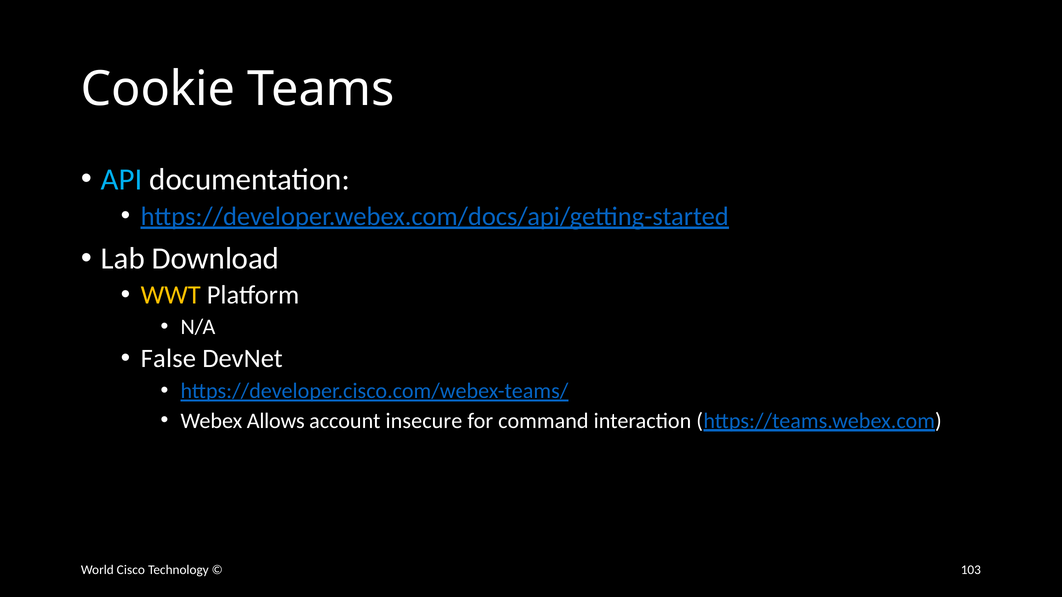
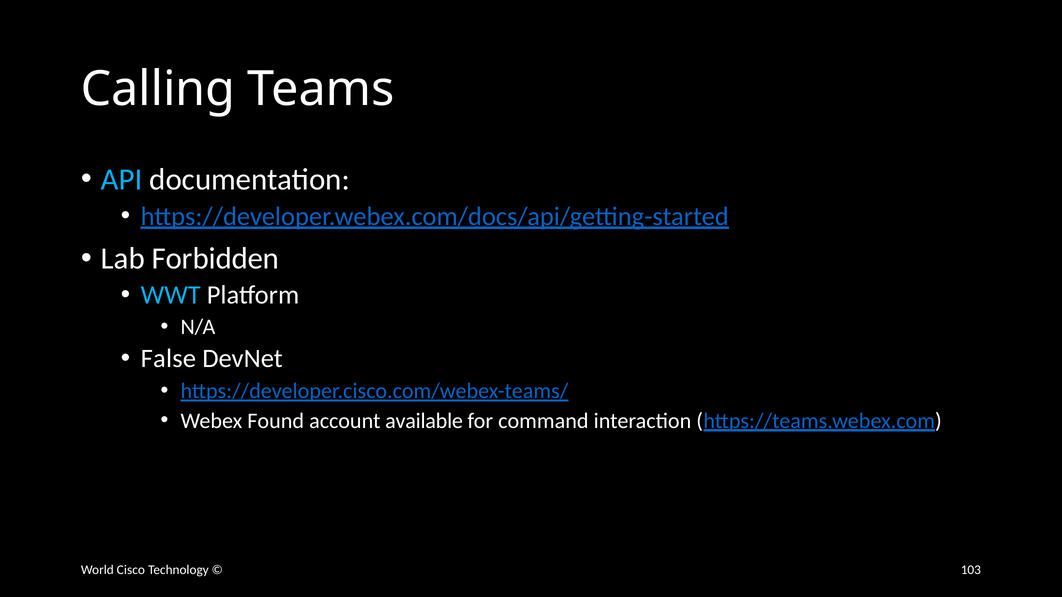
Cookie: Cookie -> Calling
Download: Download -> Forbidden
WWT colour: yellow -> light blue
Allows: Allows -> Found
insecure: insecure -> available
